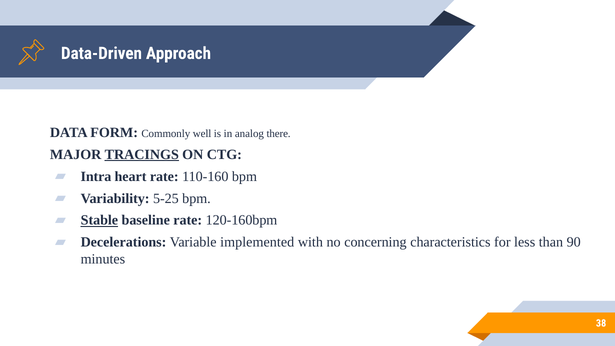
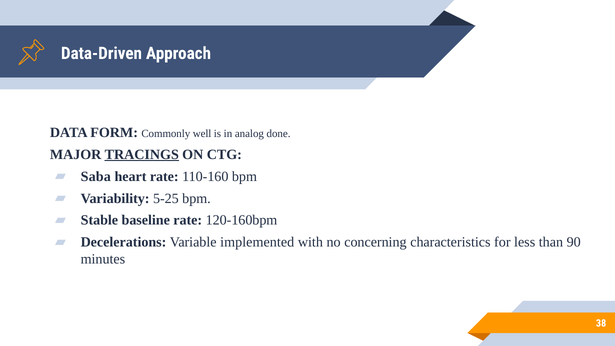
there: there -> done
Intra: Intra -> Saba
Stable underline: present -> none
